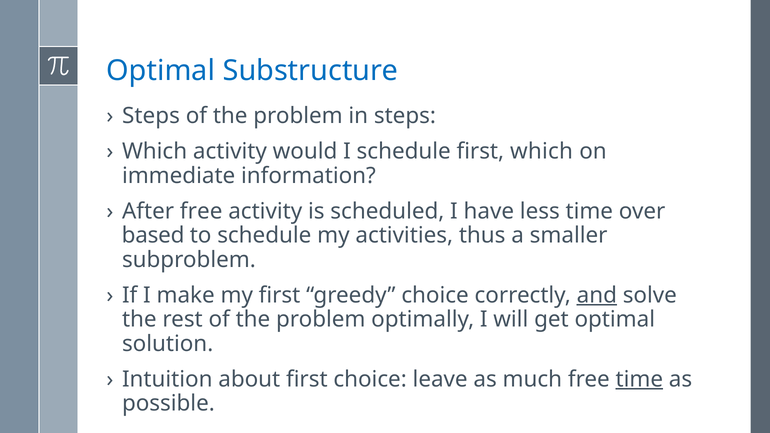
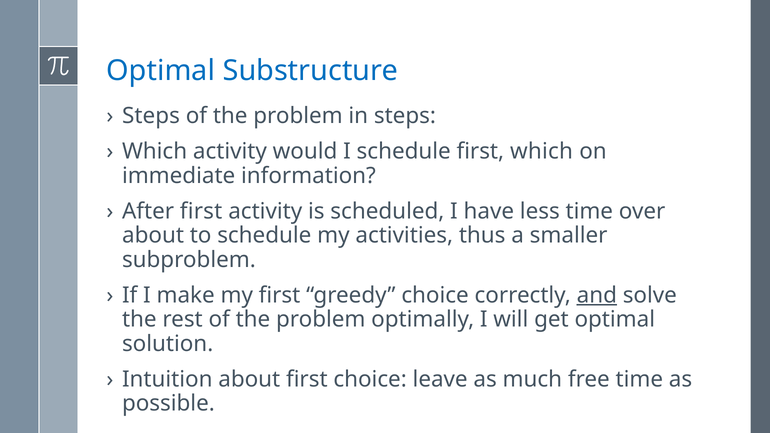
After free: free -> first
based at (153, 236): based -> about
time at (639, 379) underline: present -> none
